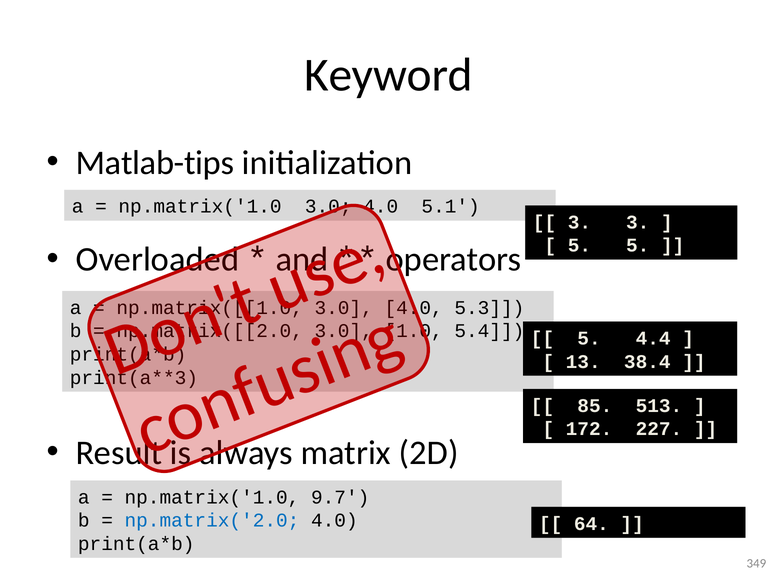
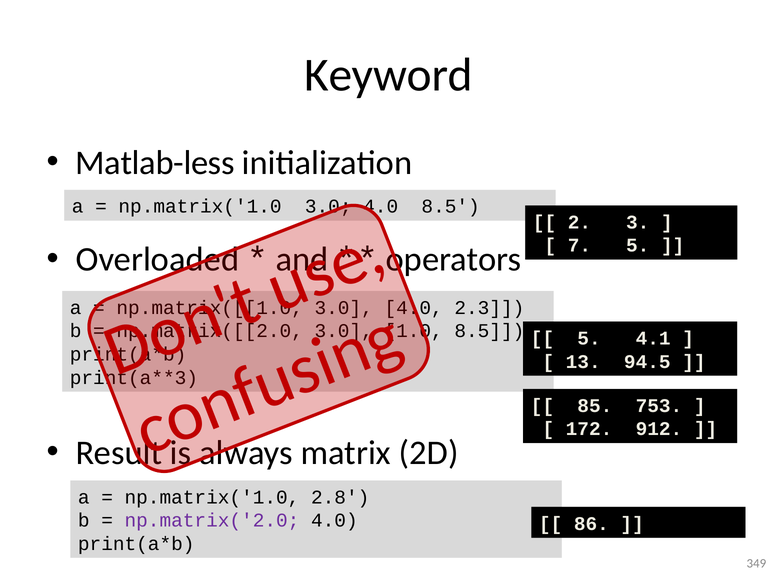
Matlab-tips: Matlab-tips -> Matlab-less
5.1 at (451, 207): 5.1 -> 8.5
3 at (579, 223): 3 -> 2
5 at (579, 246): 5 -> 7
5.3: 5.3 -> 2.3
5.4 at (489, 331): 5.4 -> 8.5
4.4: 4.4 -> 4.1
38.4: 38.4 -> 94.5
513: 513 -> 753
227: 227 -> 912
9.7: 9.7 -> 2.8
np.matrix('2.0 colour: blue -> purple
64: 64 -> 86
